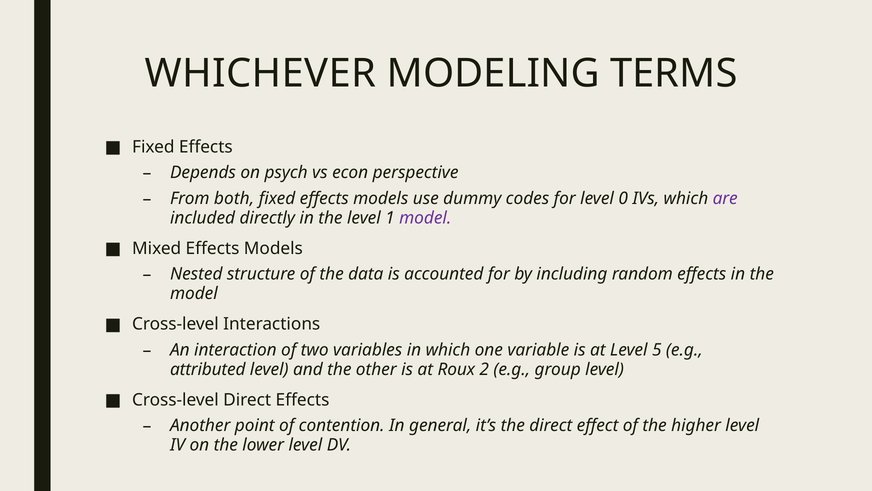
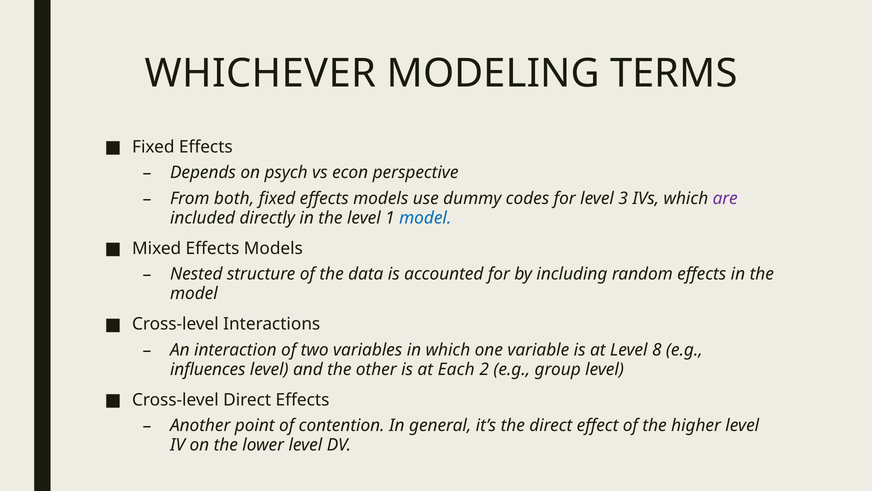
0: 0 -> 3
model at (425, 218) colour: purple -> blue
5: 5 -> 8
attributed: attributed -> influences
Roux: Roux -> Each
